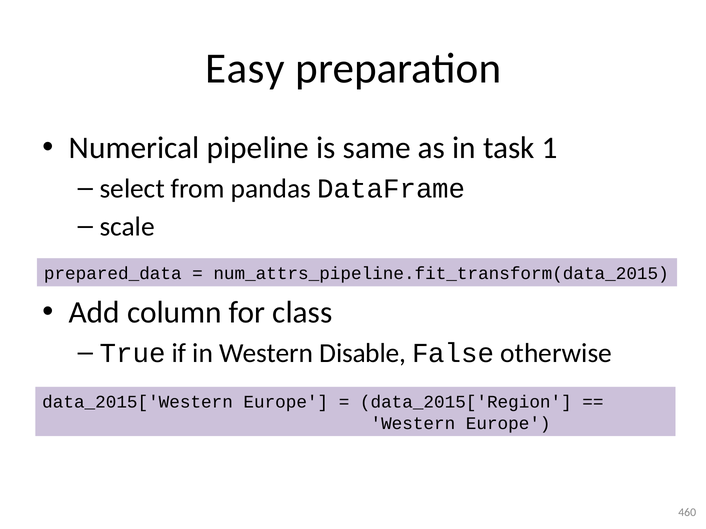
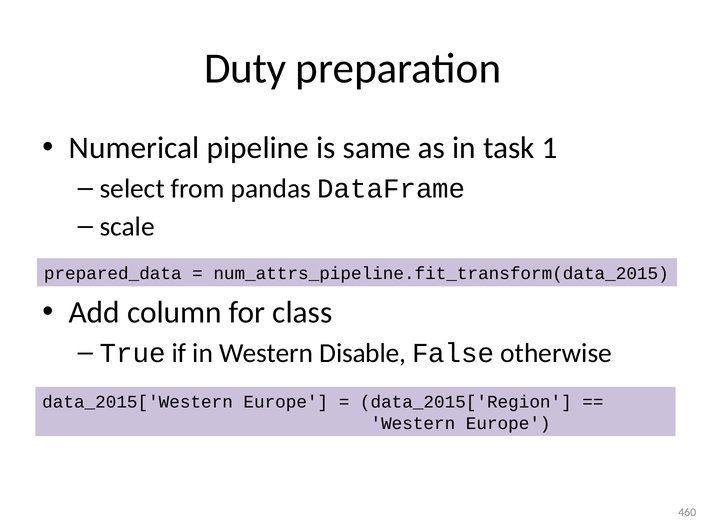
Easy: Easy -> Duty
